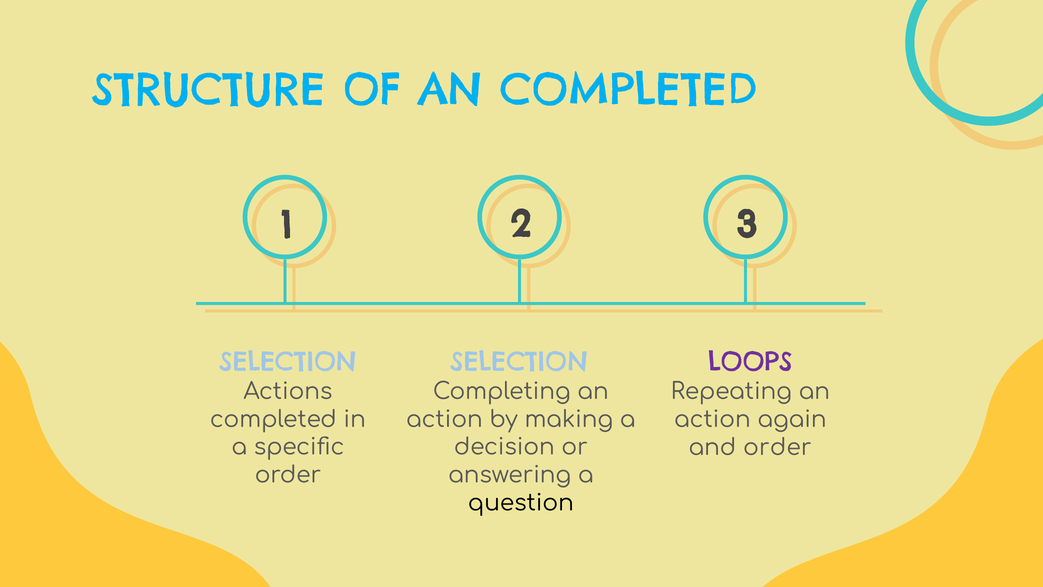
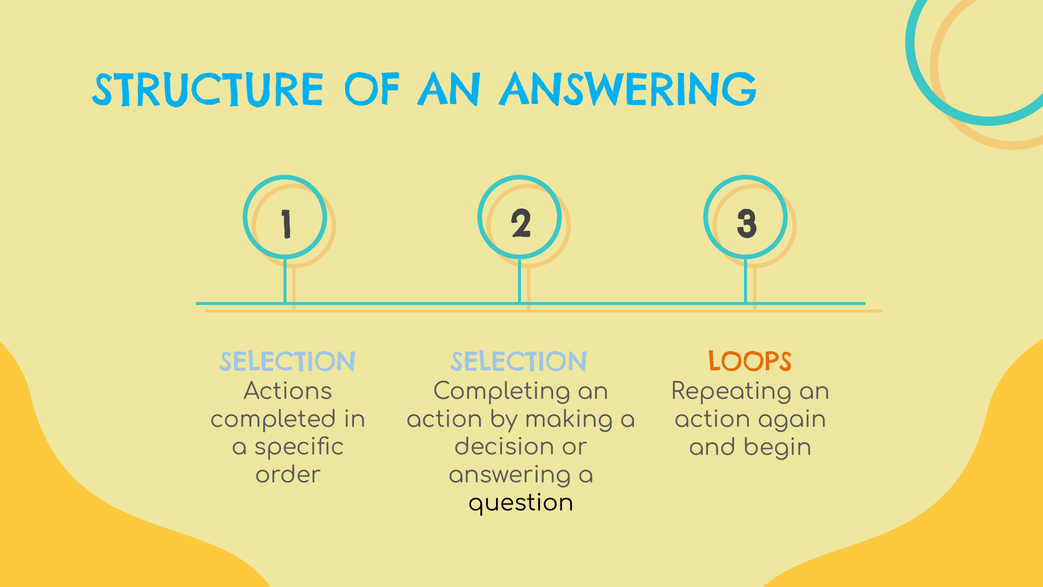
AN COMPLETED: COMPLETED -> ANSWERING
LOOPS colour: purple -> orange
and order: order -> begin
